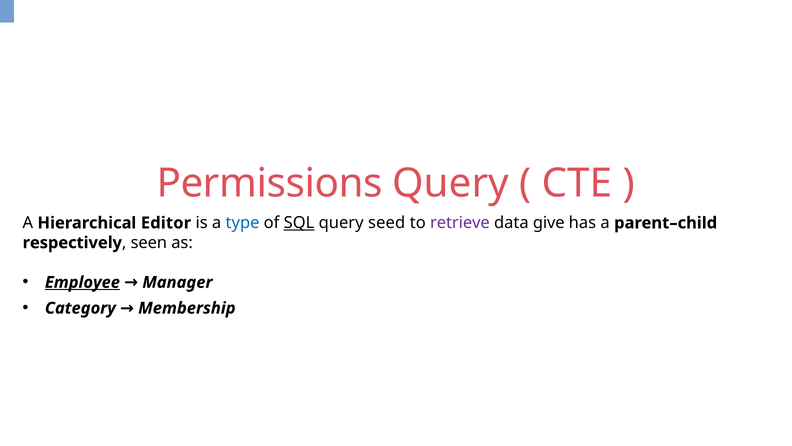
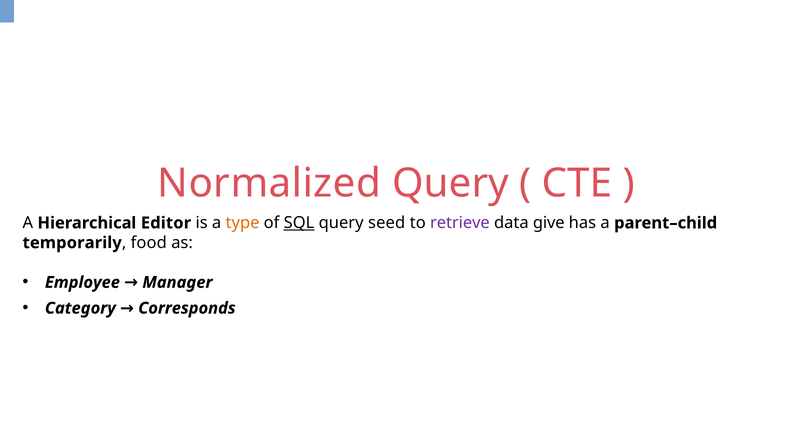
Permissions: Permissions -> Normalized
type colour: blue -> orange
respectively: respectively -> temporarily
seen: seen -> food
Employee underline: present -> none
Membership: Membership -> Corresponds
